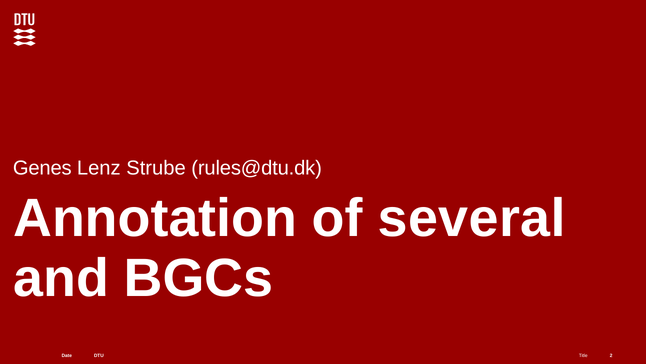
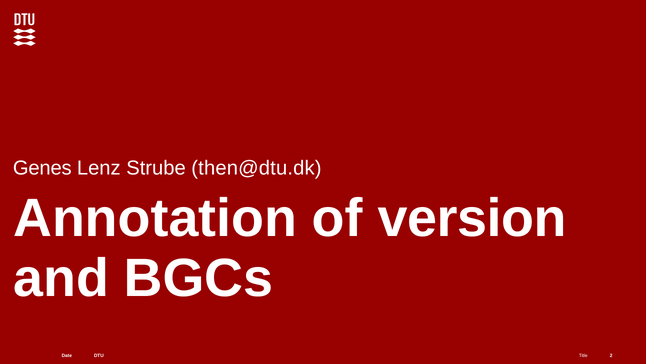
rules@dtu.dk: rules@dtu.dk -> then@dtu.dk
several: several -> version
